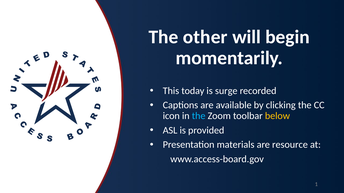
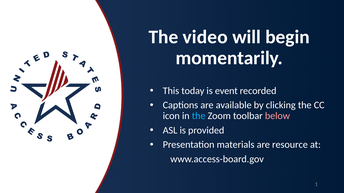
other: other -> video
surge: surge -> event
below colour: yellow -> pink
